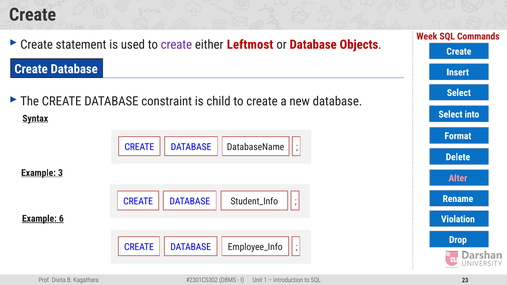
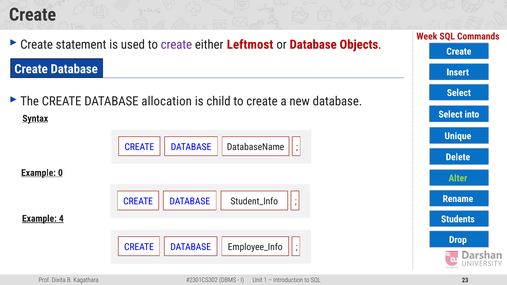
constraint: constraint -> allocation
Format: Format -> Unique
3: 3 -> 0
Alter colour: pink -> light green
6: 6 -> 4
Violation: Violation -> Students
